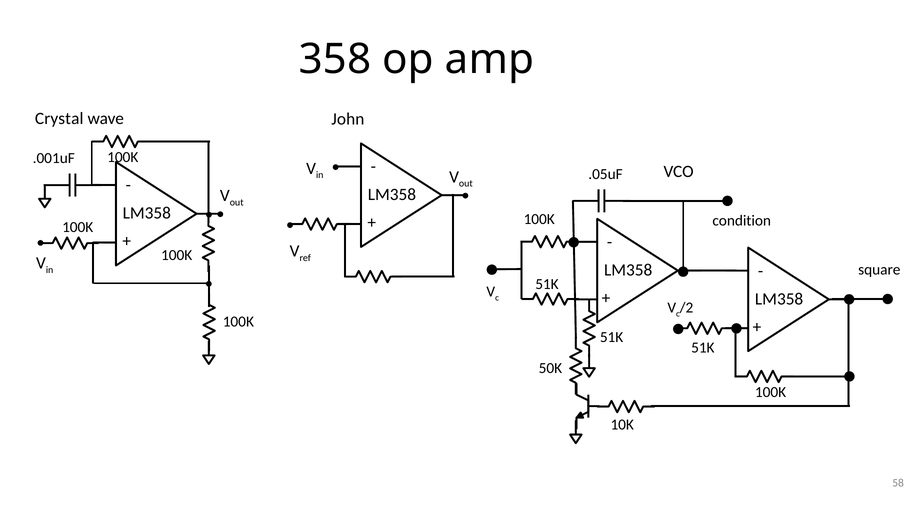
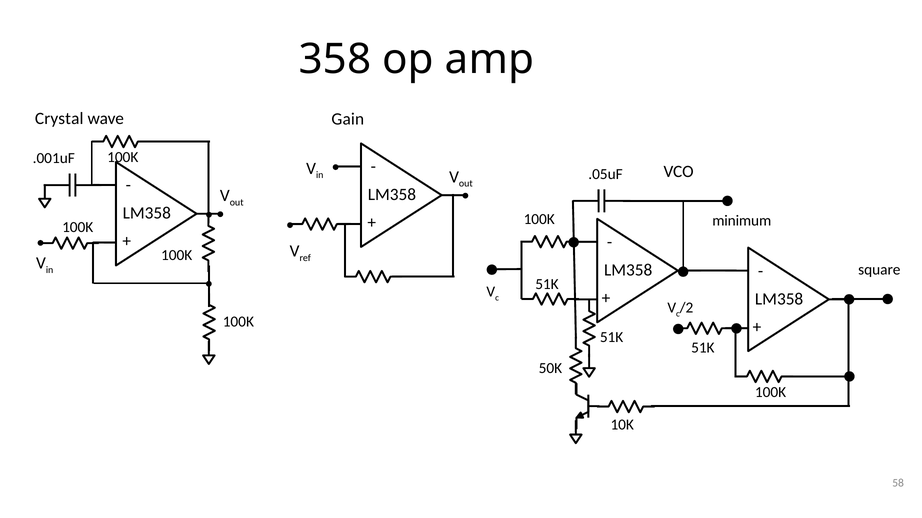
John: John -> Gain
condition: condition -> minimum
